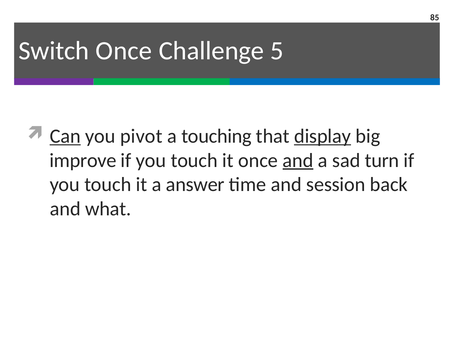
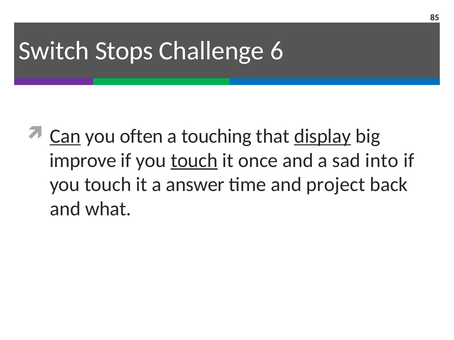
Switch Once: Once -> Stops
5: 5 -> 6
pivot: pivot -> often
touch at (194, 161) underline: none -> present
and at (298, 161) underline: present -> none
turn: turn -> into
session: session -> project
